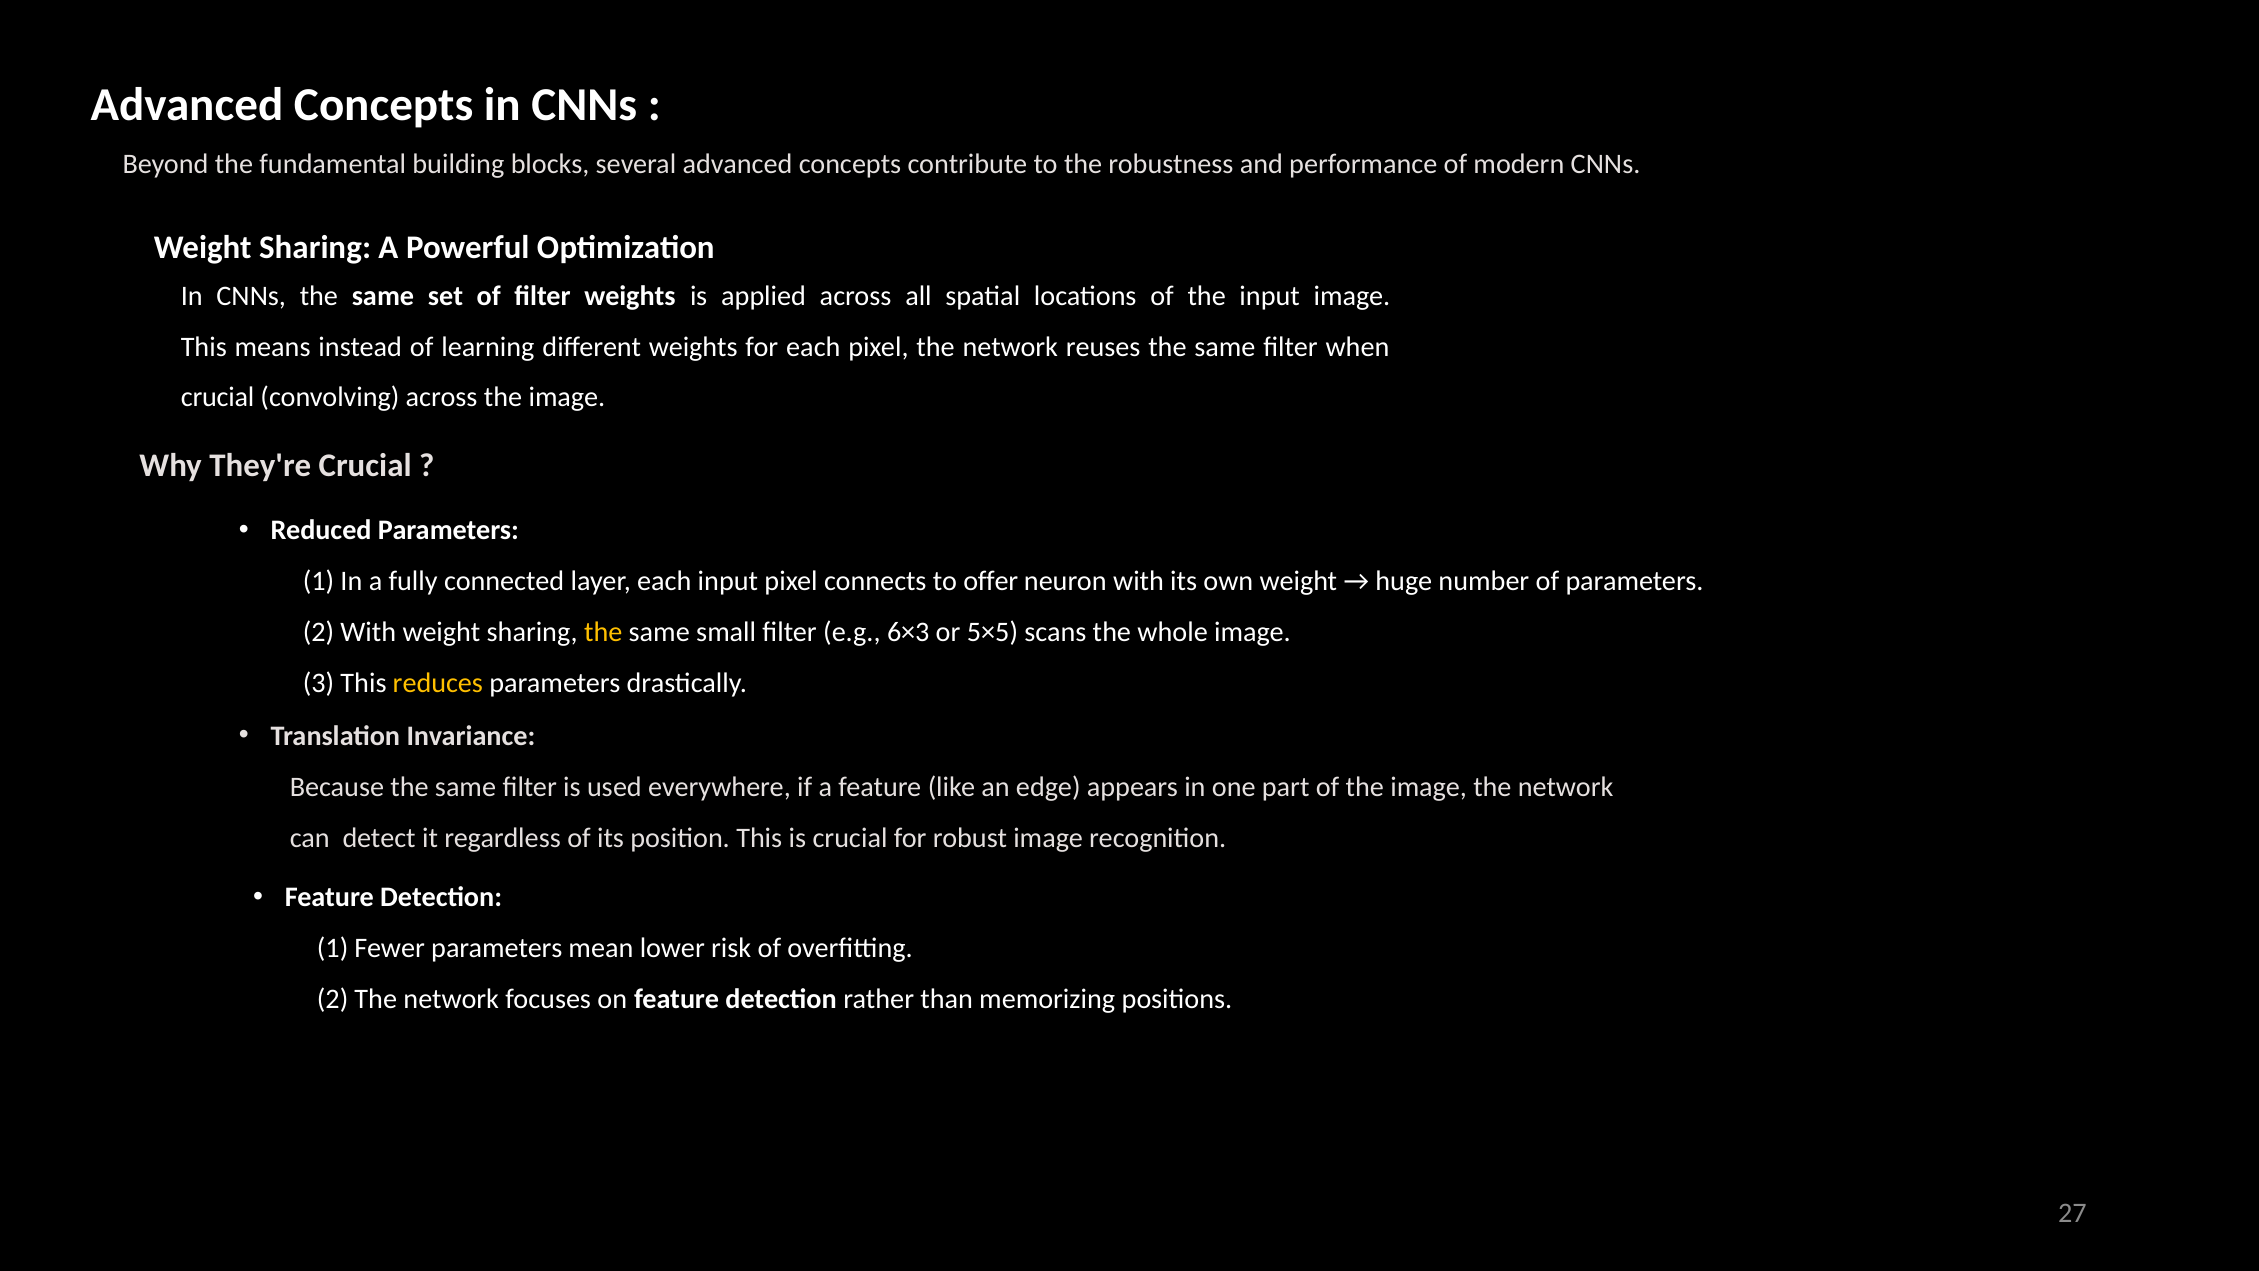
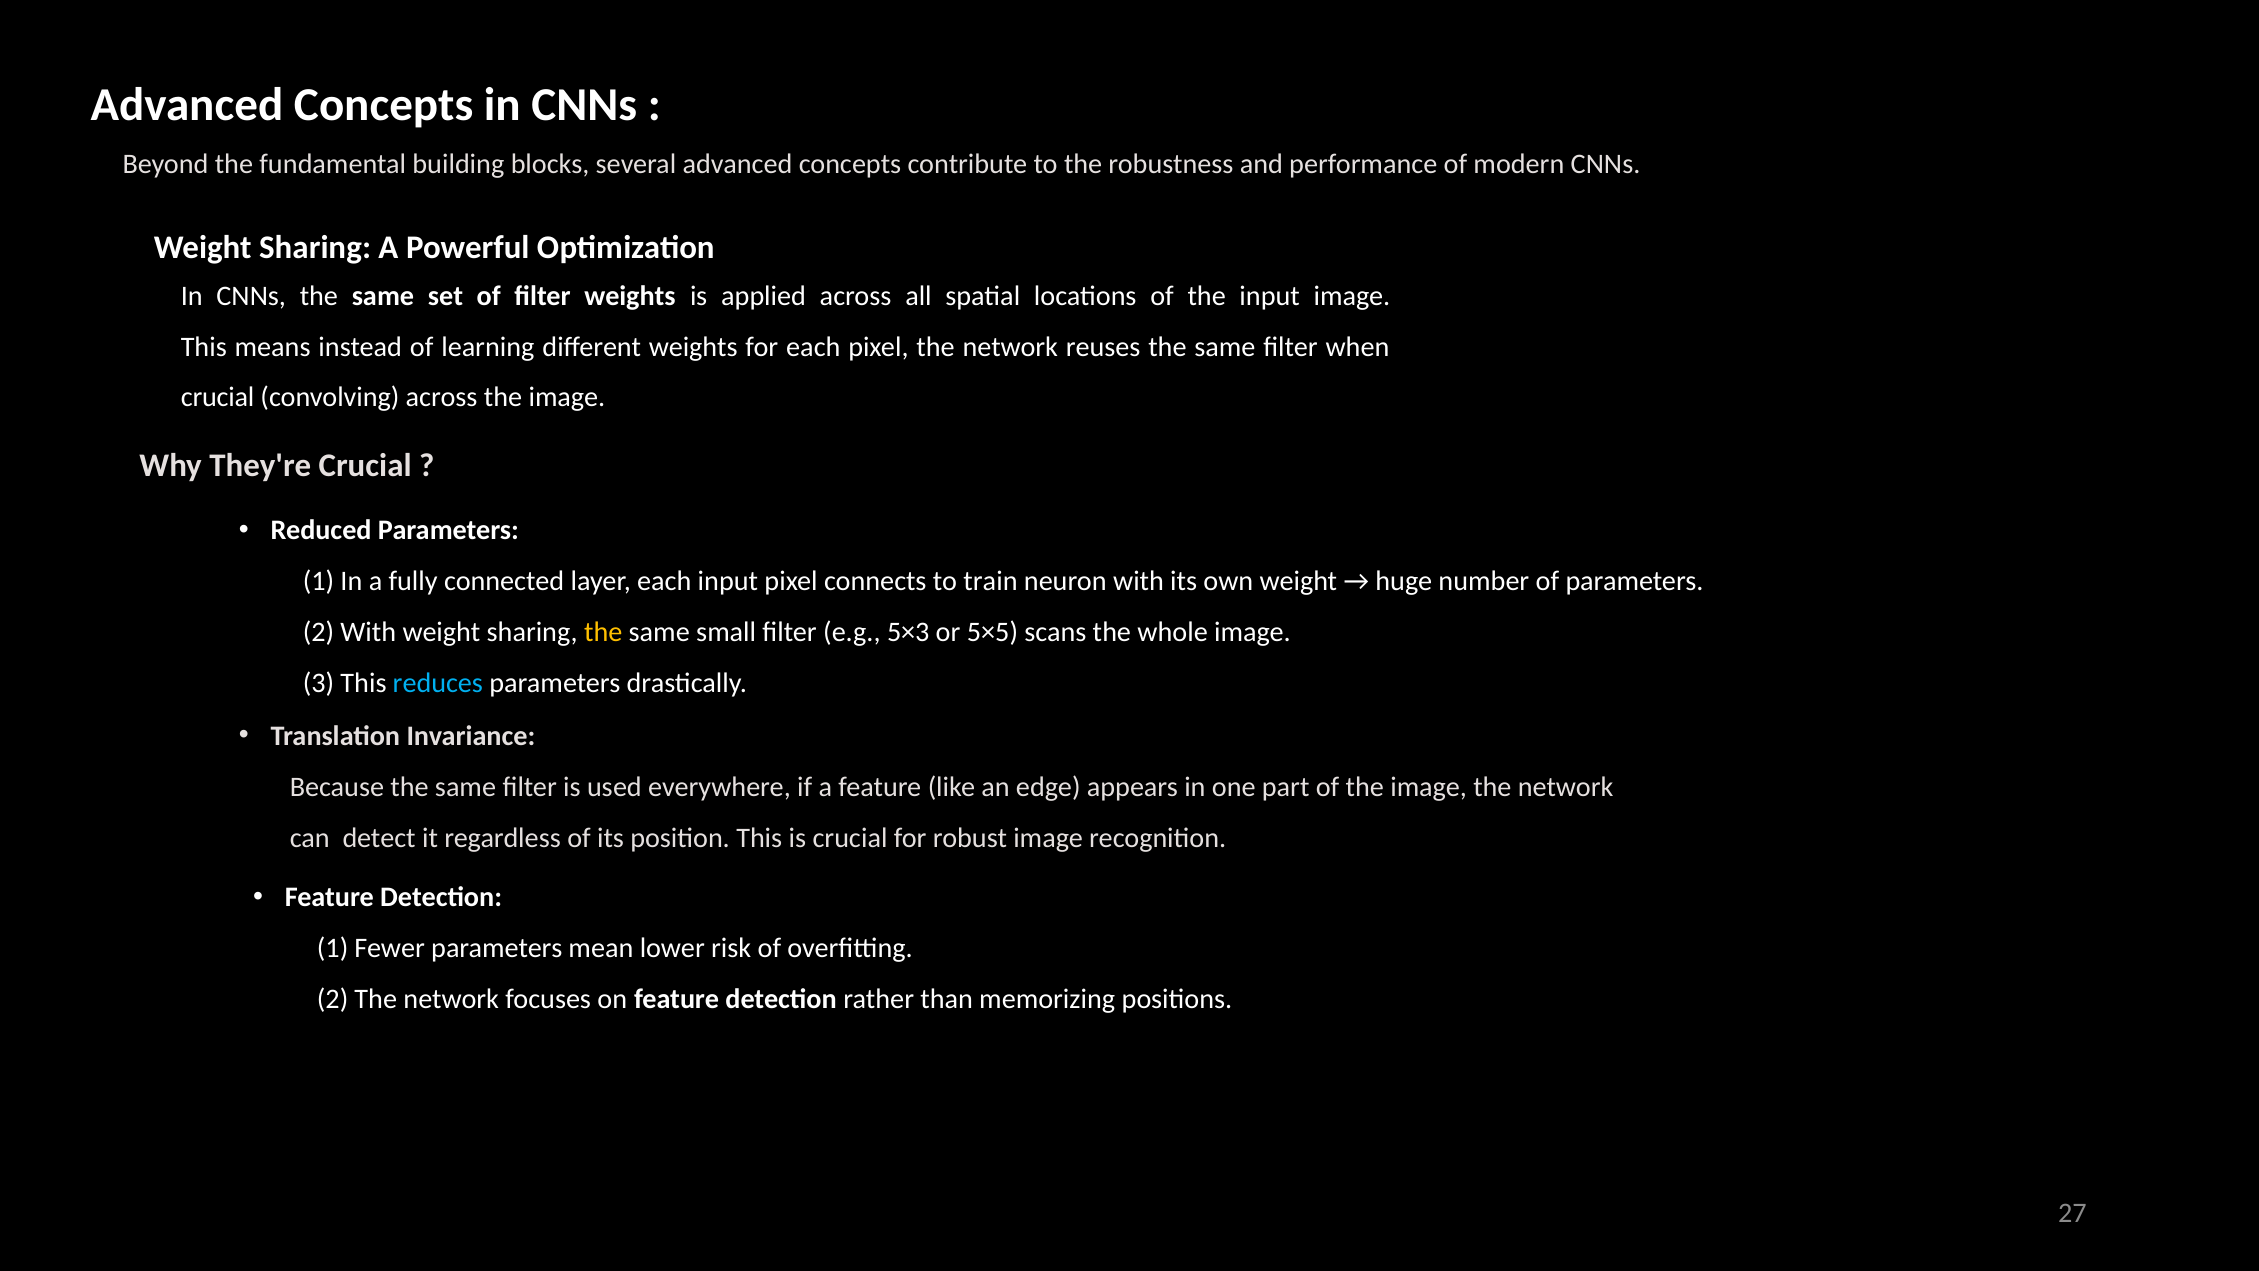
offer: offer -> train
6×3: 6×3 -> 5×3
reduces colour: yellow -> light blue
